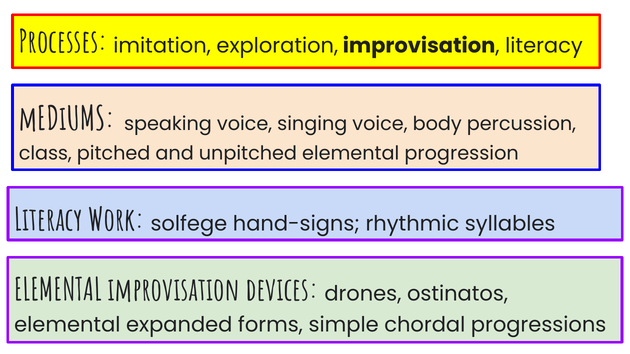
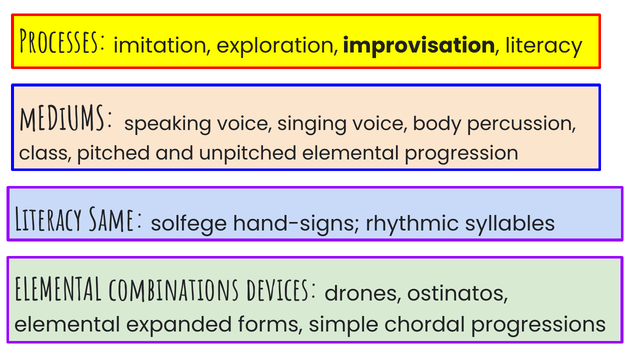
Work: Work -> Same
ELEMENTAL improvisation: improvisation -> combinations
